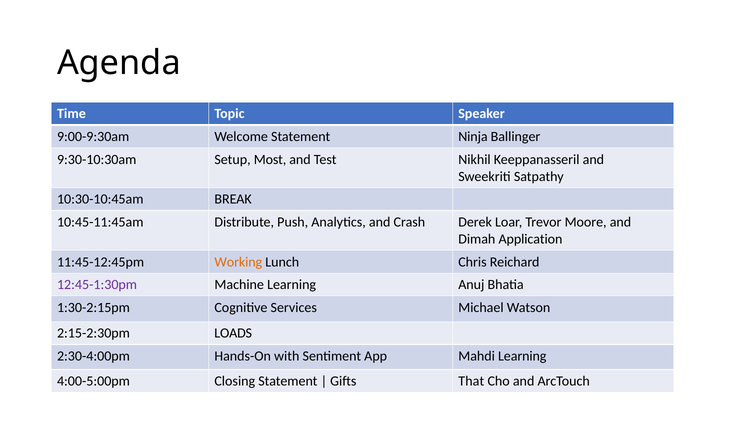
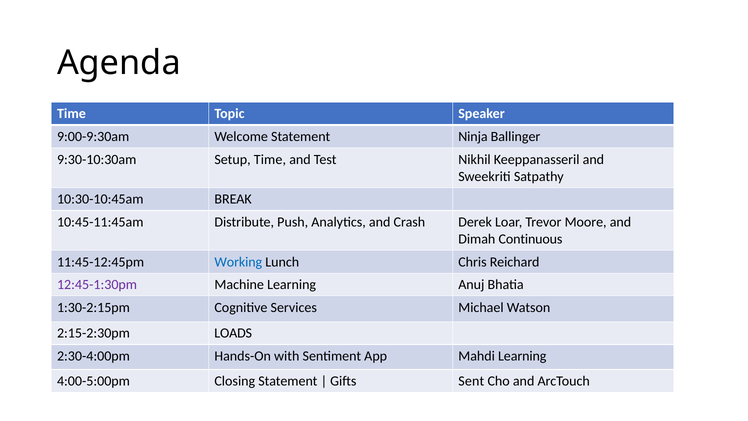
Setup Most: Most -> Time
Application: Application -> Continuous
Working colour: orange -> blue
That: That -> Sent
